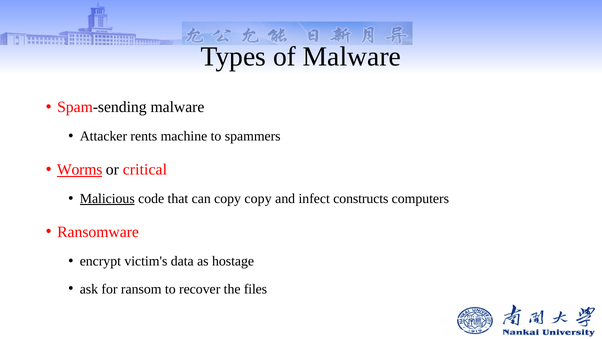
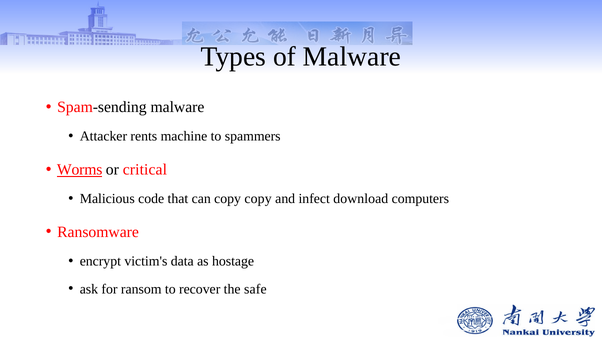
Malicious underline: present -> none
constructs: constructs -> download
files: files -> safe
